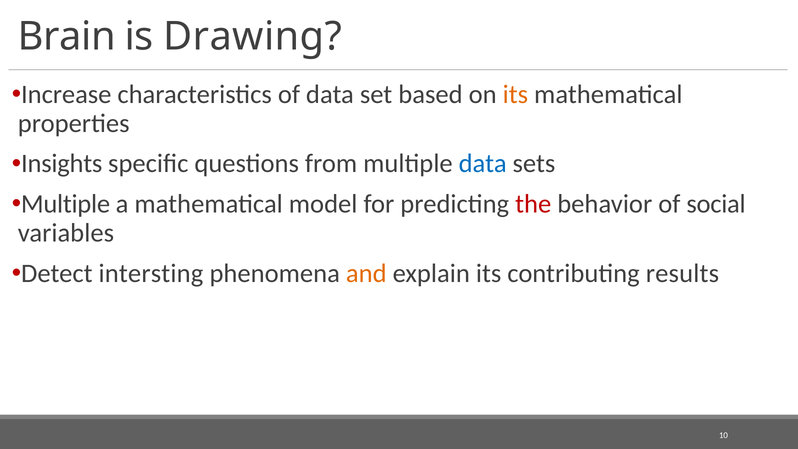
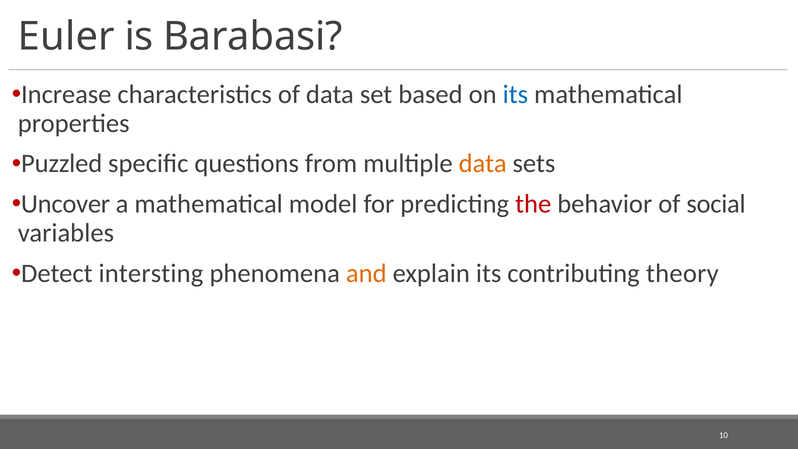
Brain: Brain -> Euler
Drawing: Drawing -> Barabasi
its at (515, 95) colour: orange -> blue
Insights: Insights -> Puzzled
data at (483, 164) colour: blue -> orange
Multiple at (66, 204): Multiple -> Uncover
results: results -> theory
